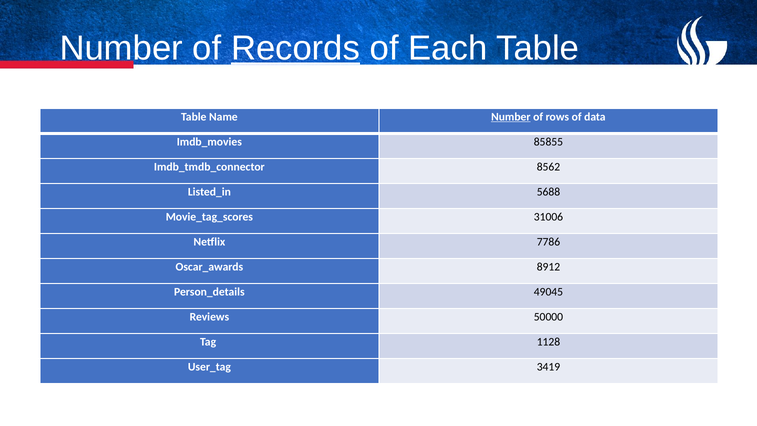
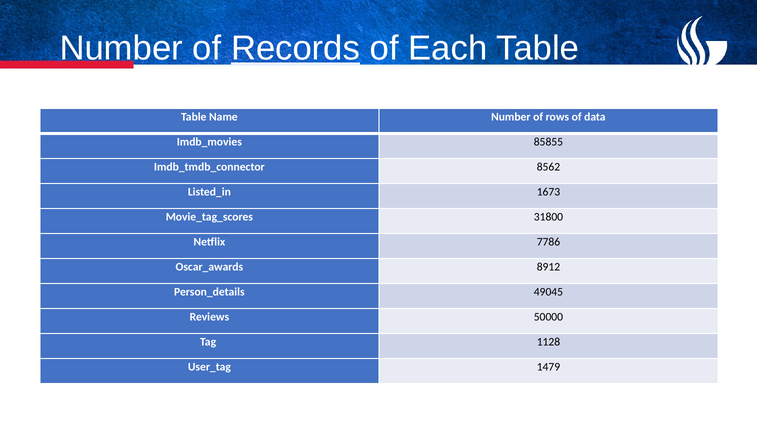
Number at (511, 117) underline: present -> none
5688: 5688 -> 1673
31006: 31006 -> 31800
3419: 3419 -> 1479
